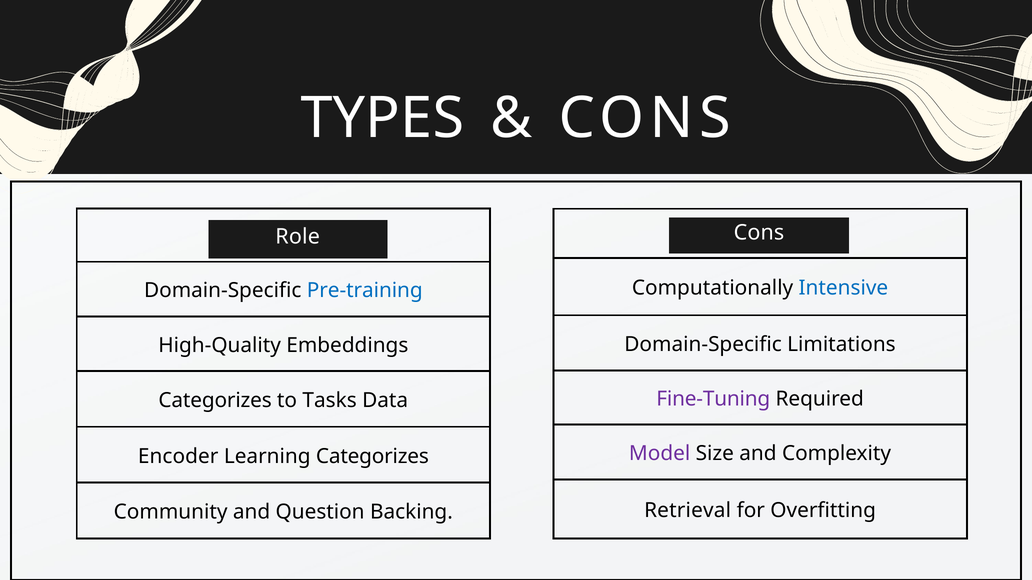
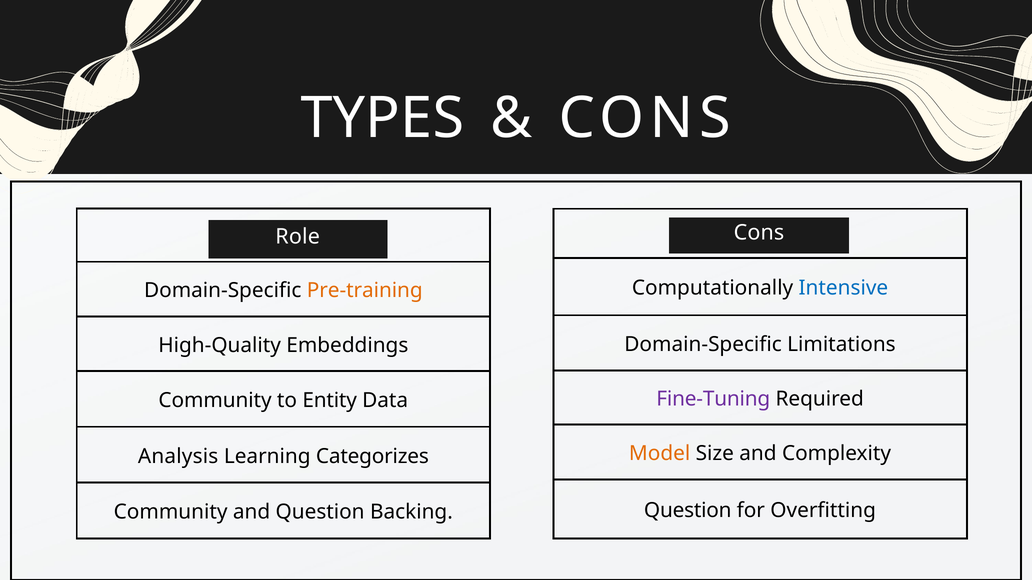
Pre-training colour: blue -> orange
Categorizes at (215, 401): Categorizes -> Community
Tasks: Tasks -> Entity
Model colour: purple -> orange
Encoder: Encoder -> Analysis
Retrieval at (688, 511): Retrieval -> Question
